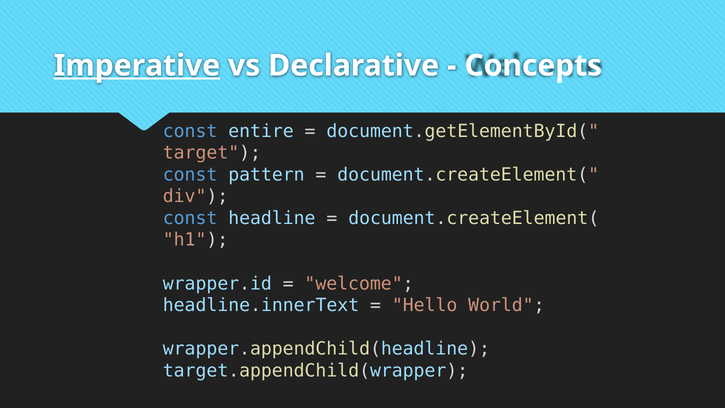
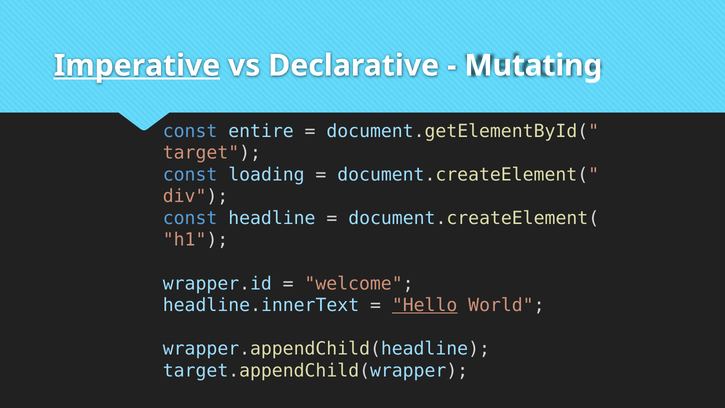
Concepts: Concepts -> Mutating
pattern: pattern -> loading
Hello underline: none -> present
